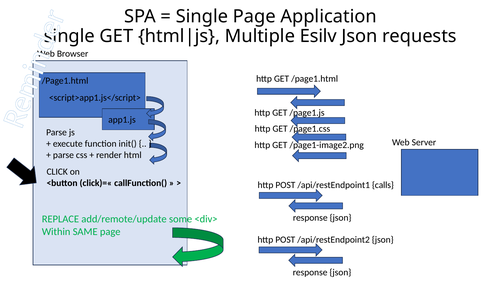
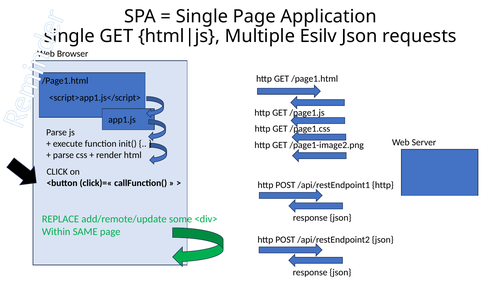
/api/restEndpoint1 calls: calls -> http
